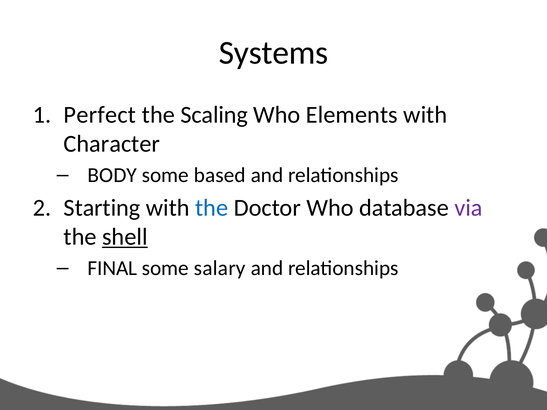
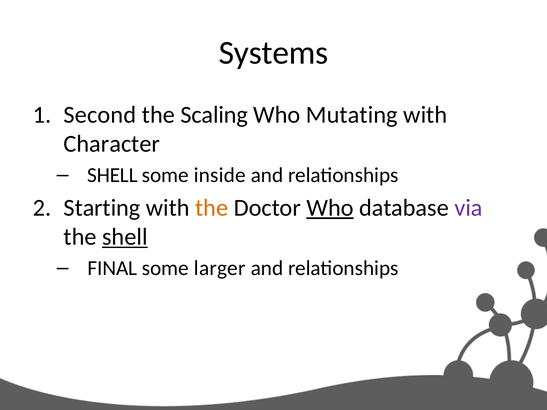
Perfect: Perfect -> Second
Elements: Elements -> Mutating
BODY at (112, 175): BODY -> SHELL
based: based -> inside
the at (212, 208) colour: blue -> orange
Who at (330, 208) underline: none -> present
salary: salary -> larger
